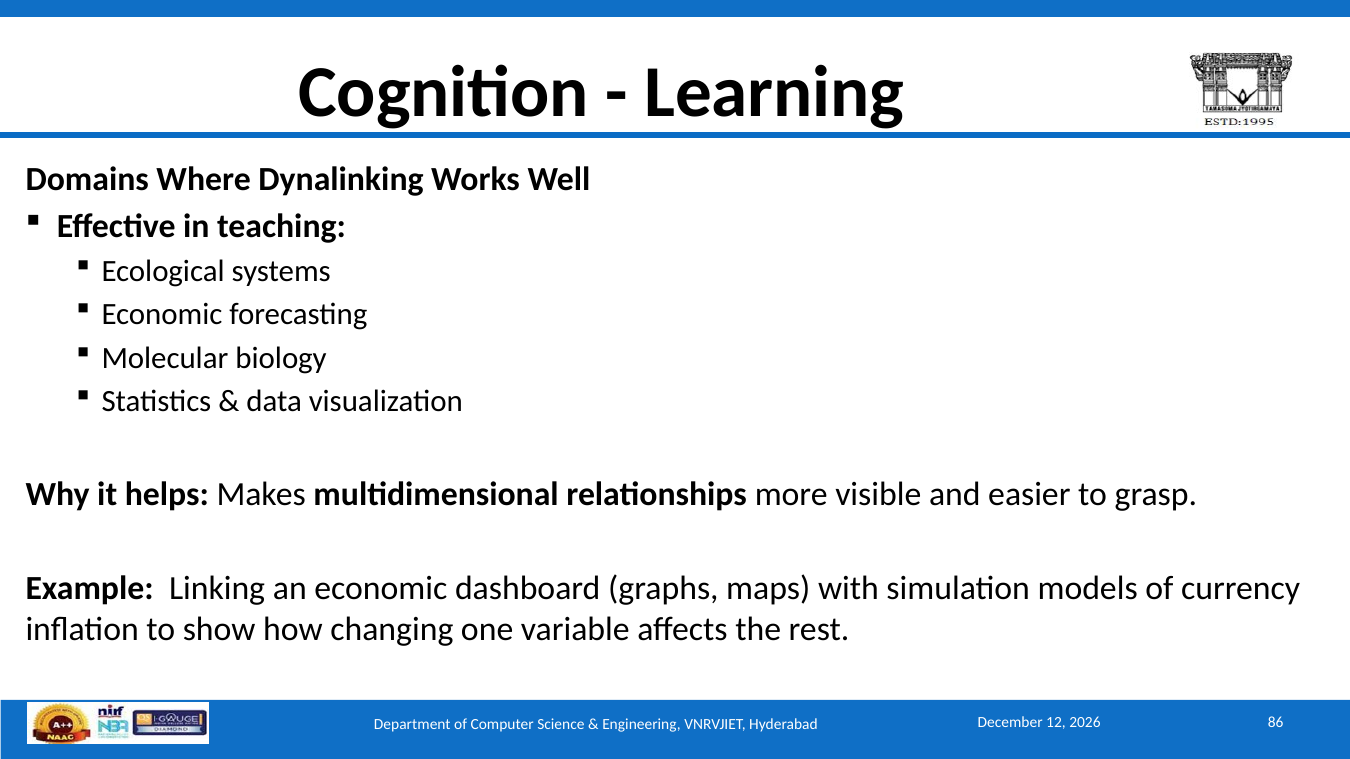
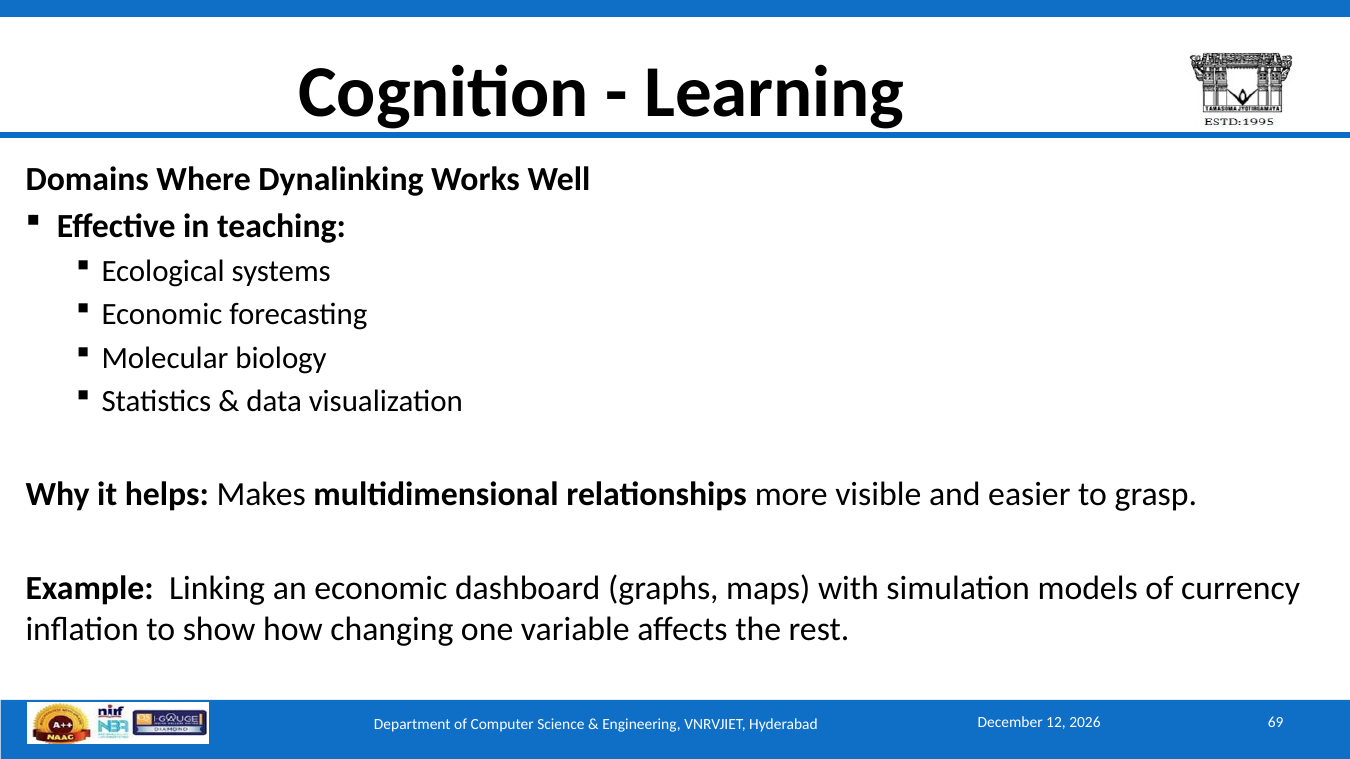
86: 86 -> 69
